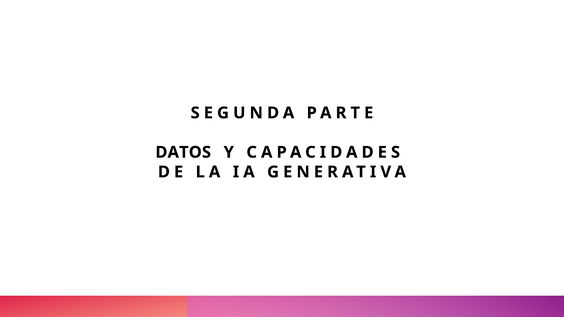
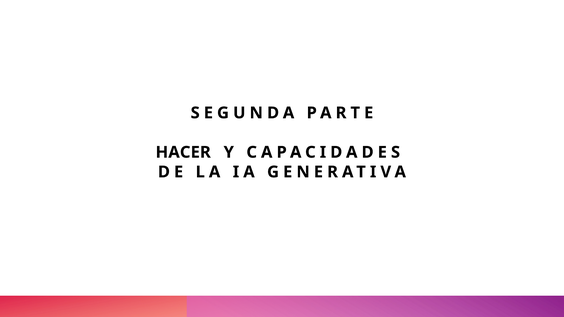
DATOS: DATOS -> HACER
